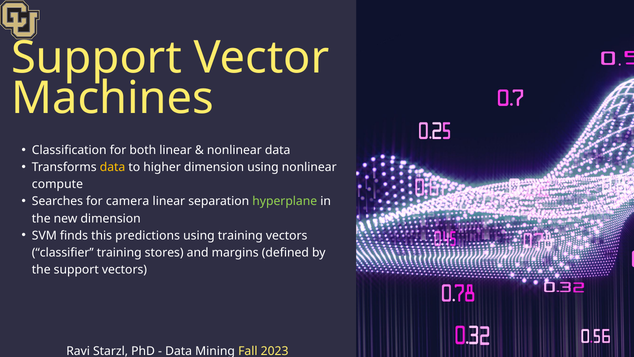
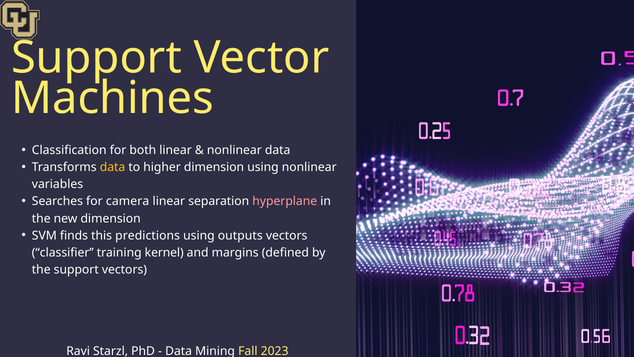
compute: compute -> variables
hyperplane colour: light green -> pink
using training: training -> outputs
stores: stores -> kernel
